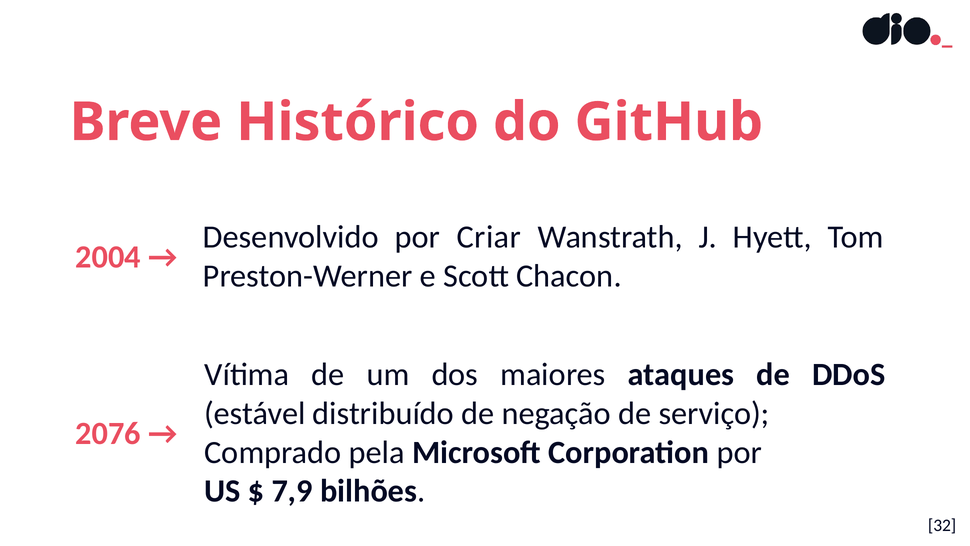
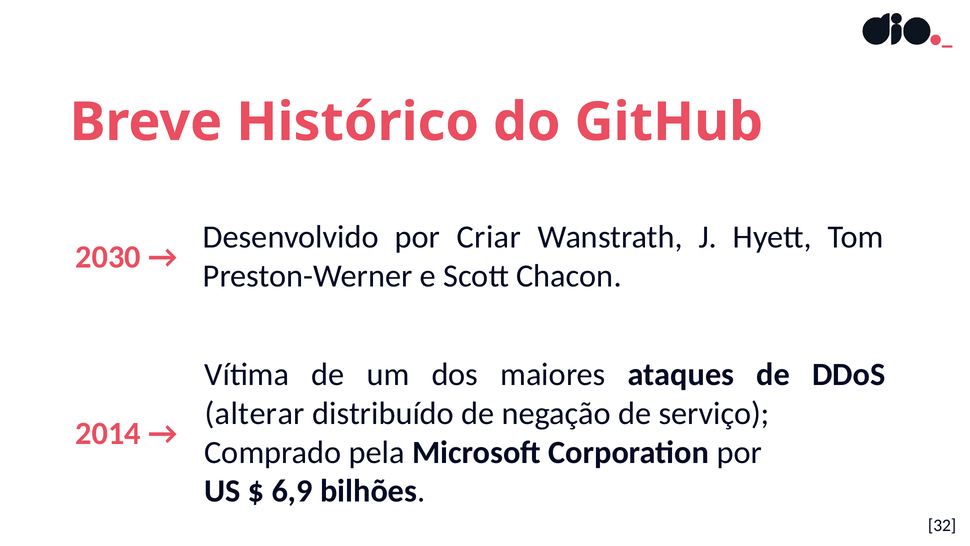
2004: 2004 -> 2030
estável: estável -> alterar
2076: 2076 -> 2014
7,9: 7,9 -> 6,9
